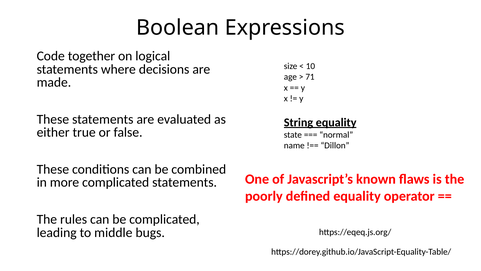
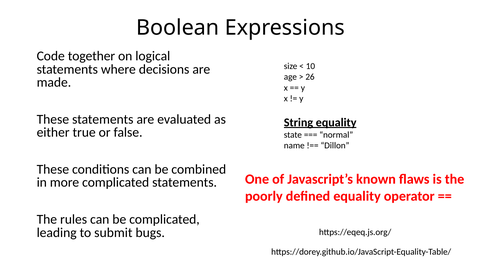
71: 71 -> 26
middle: middle -> submit
